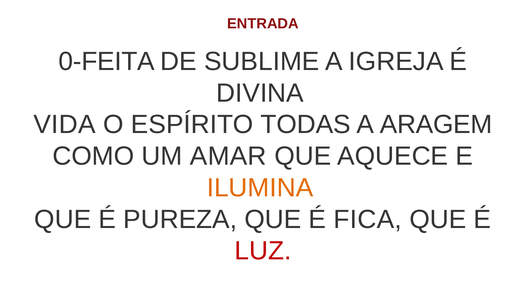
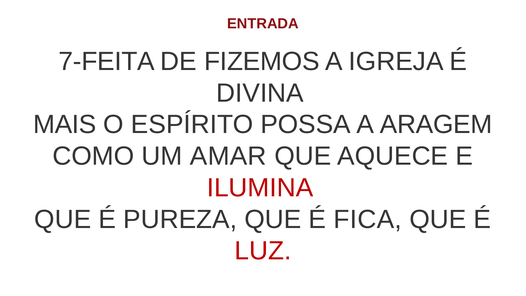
0-FEITA: 0-FEITA -> 7-FEITA
SUBLIME: SUBLIME -> FIZEMOS
VIDA: VIDA -> MAIS
TODAS: TODAS -> POSSA
ILUMINA colour: orange -> red
